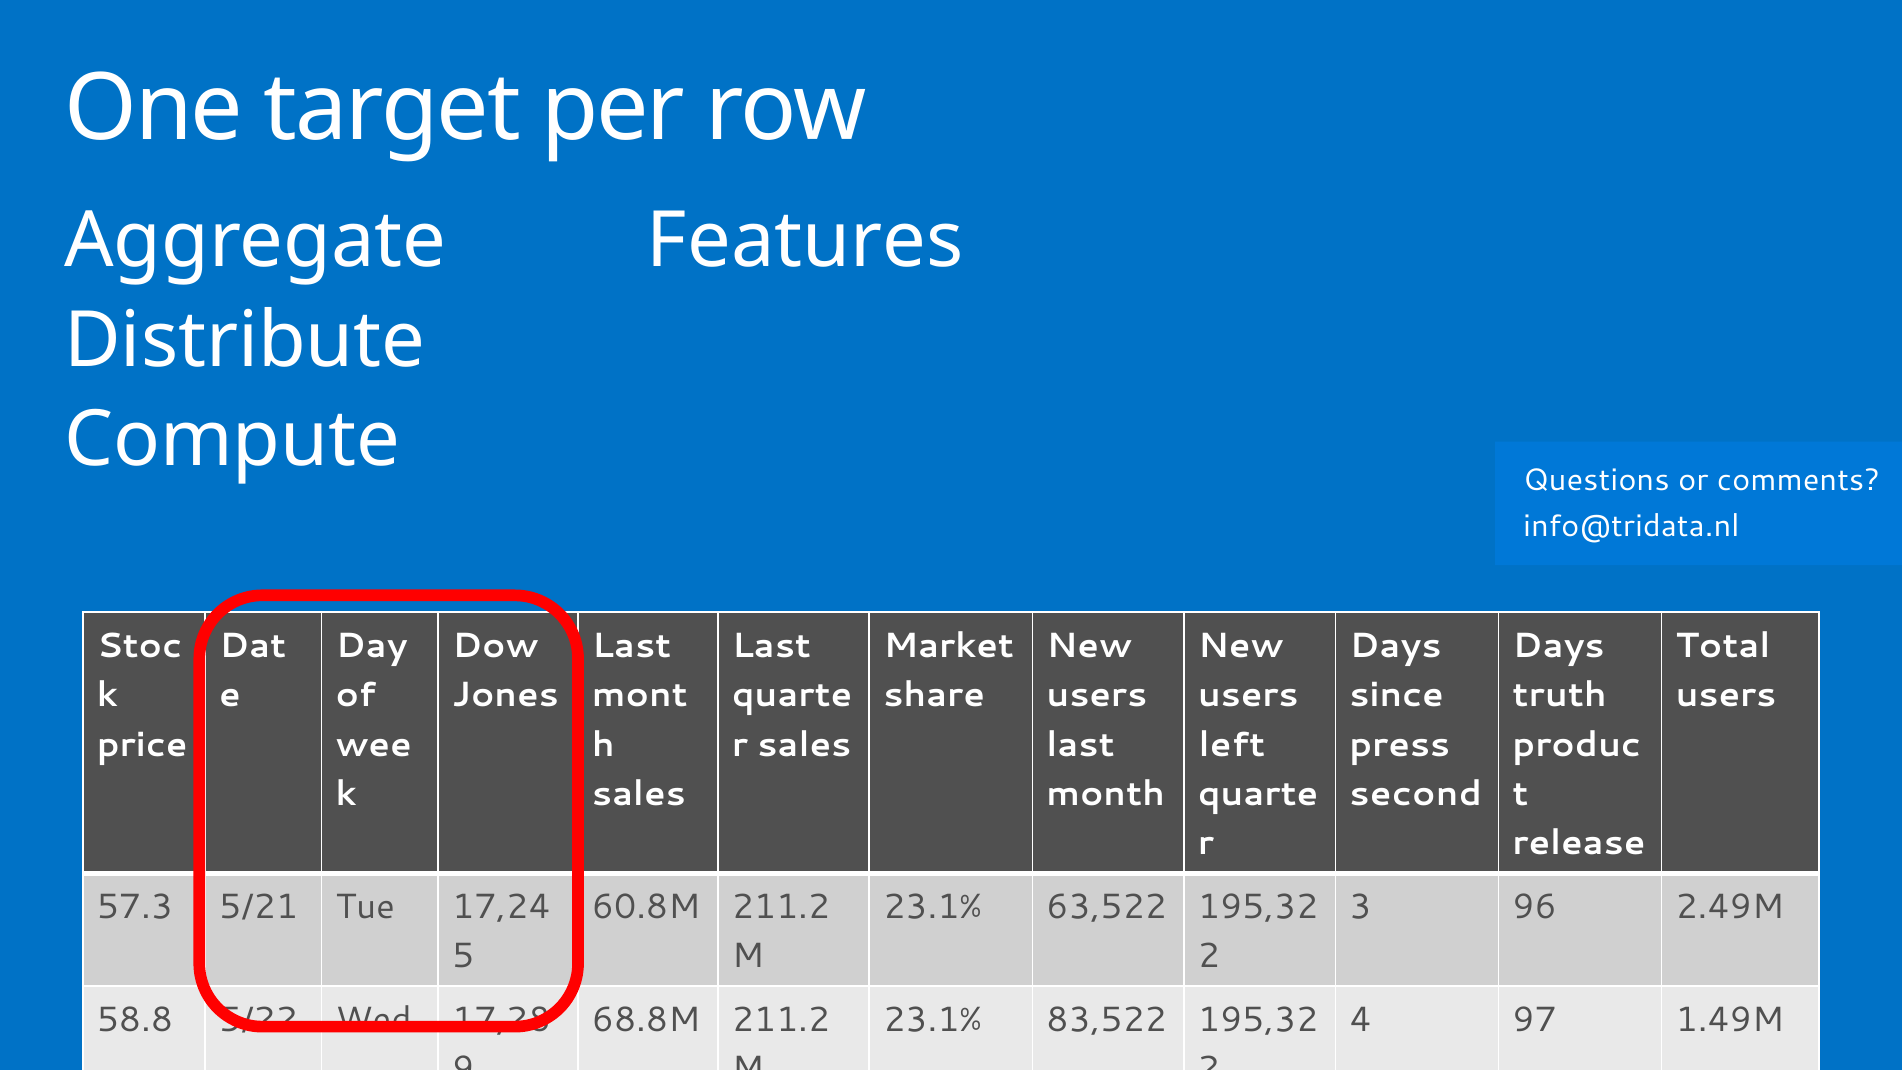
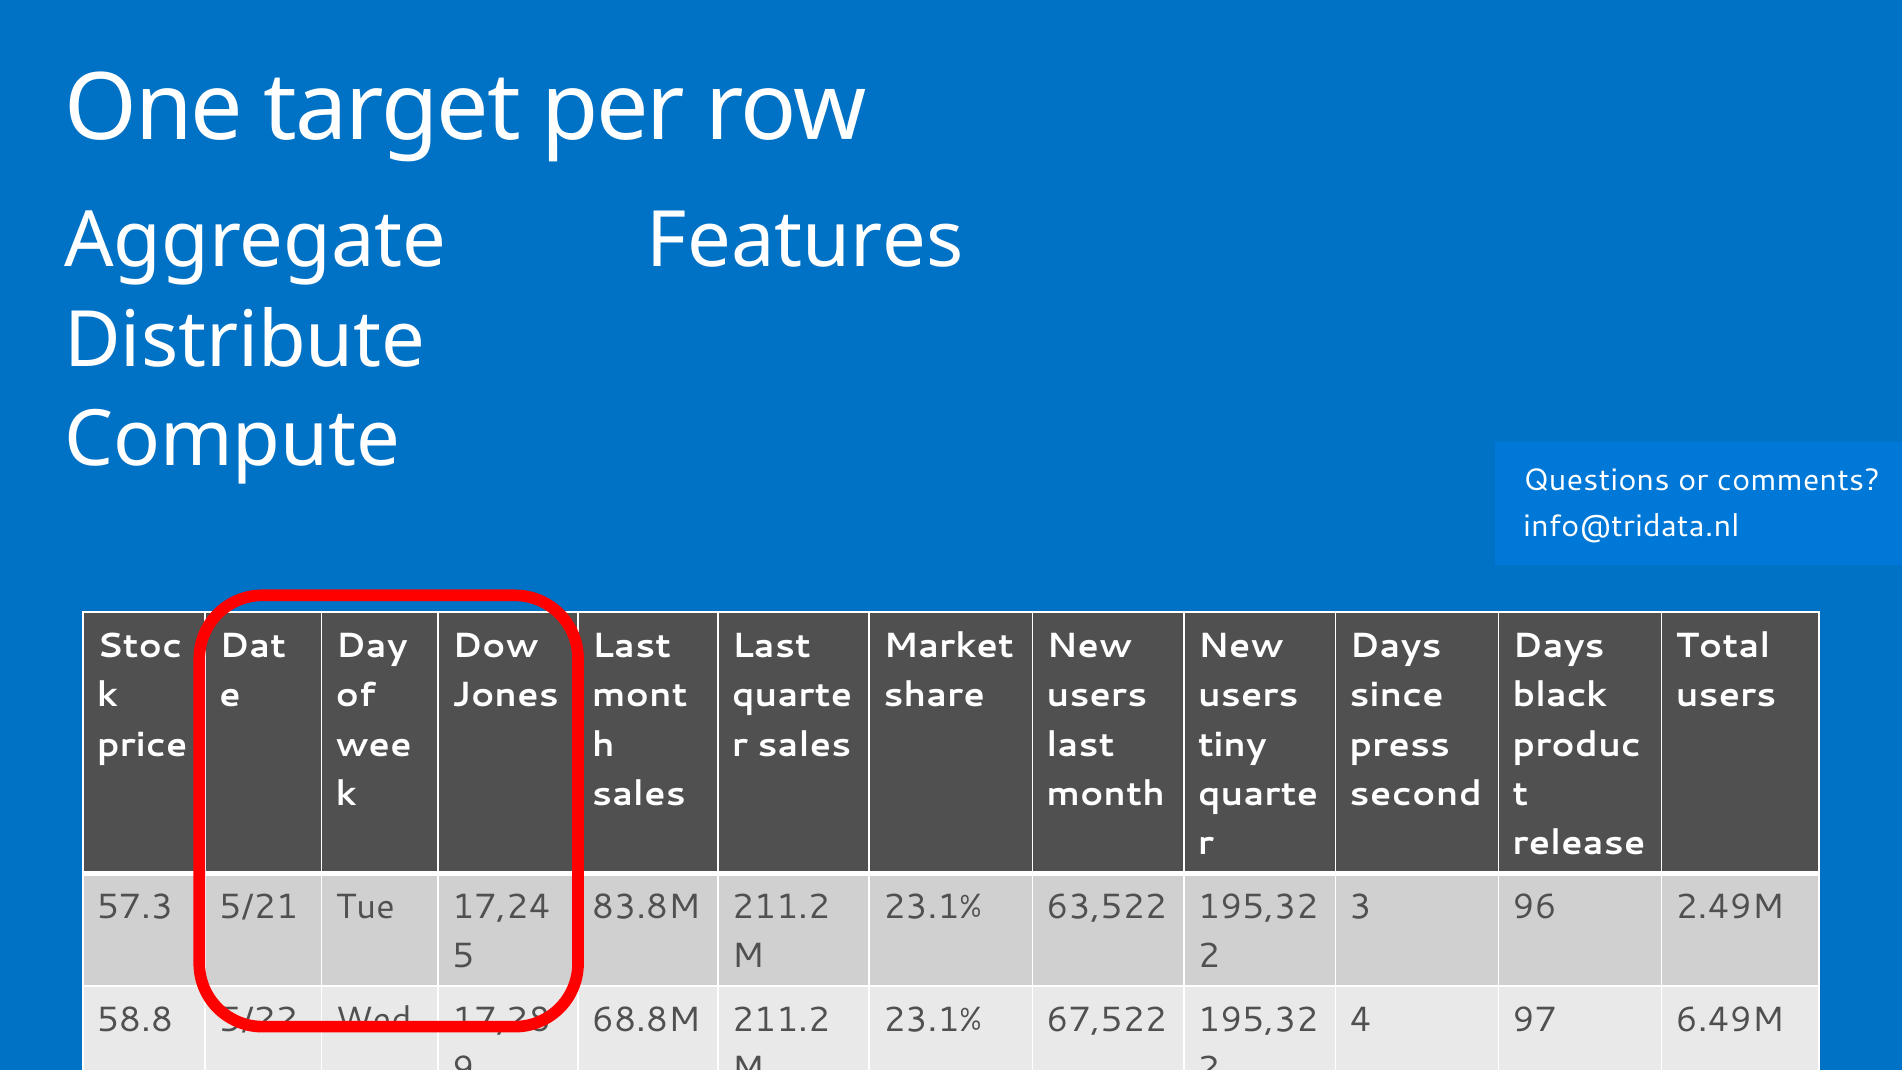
truth: truth -> black
left: left -> tiny
60.8M: 60.8M -> 83.8M
83,522: 83,522 -> 67,522
1.49M: 1.49M -> 6.49M
